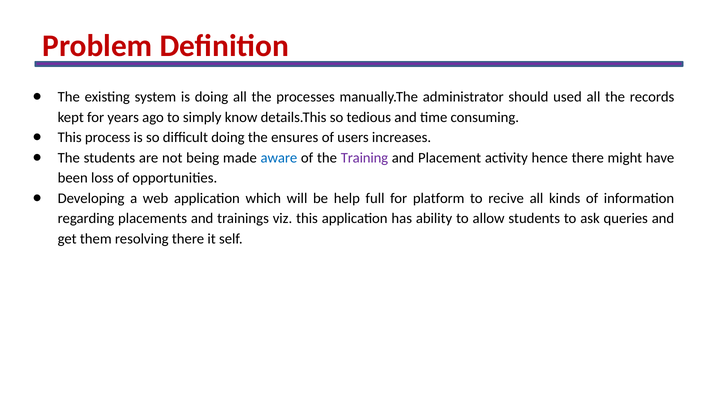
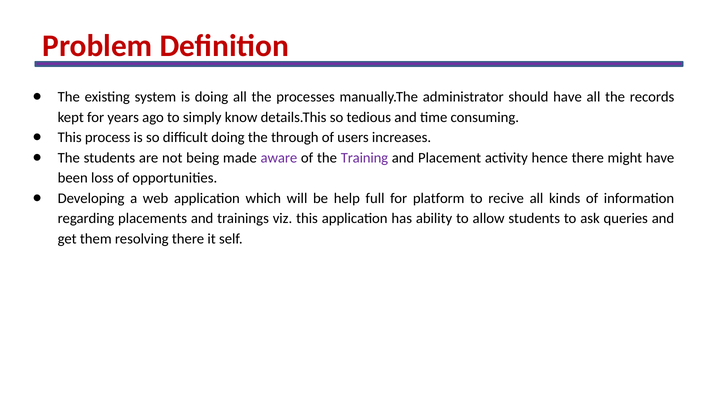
should used: used -> have
ensures: ensures -> through
aware colour: blue -> purple
